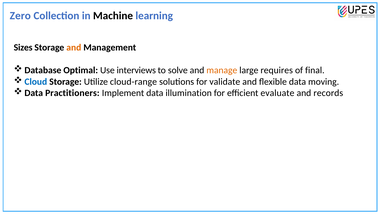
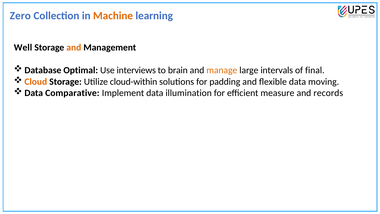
Machine colour: black -> orange
Sizes: Sizes -> Well
solve: solve -> brain
requires: requires -> intervals
Cloud colour: blue -> orange
cloud-range: cloud-range -> cloud-within
validate: validate -> padding
Practitioners: Practitioners -> Comparative
evaluate: evaluate -> measure
